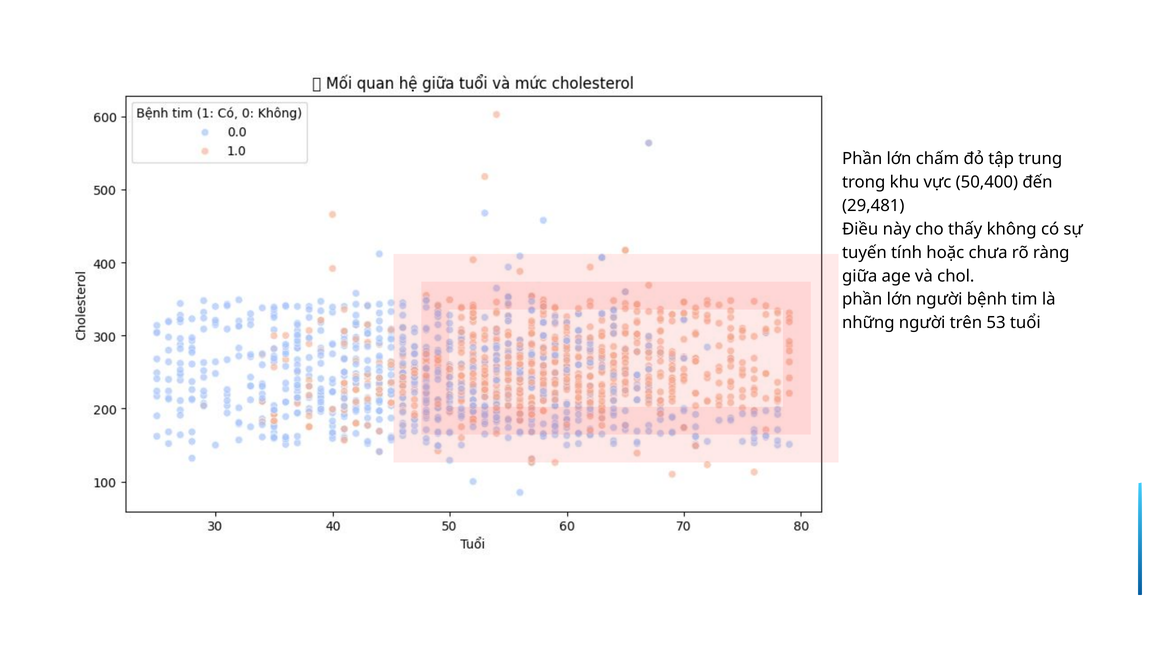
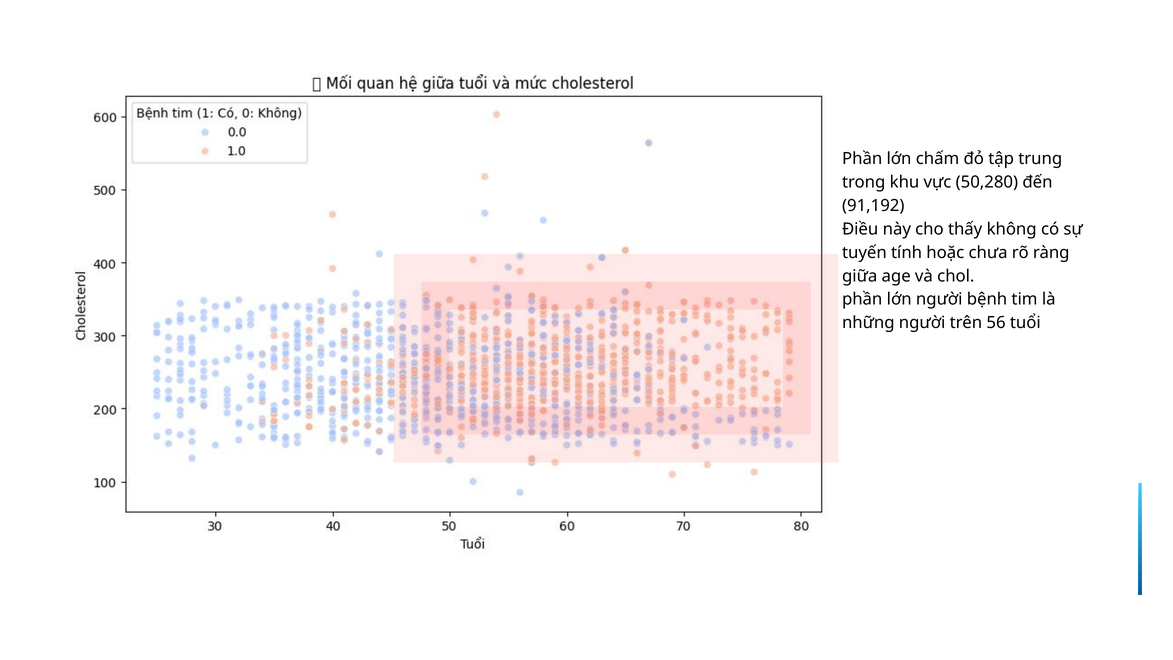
50,400: 50,400 -> 50,280
29,481: 29,481 -> 91,192
53: 53 -> 56
